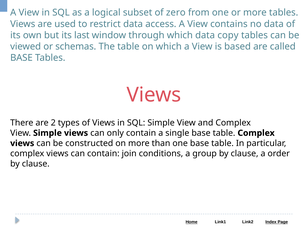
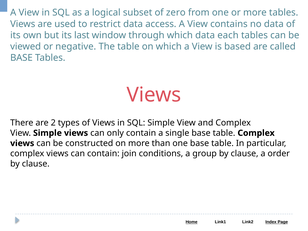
copy: copy -> each
schemas: schemas -> negative
